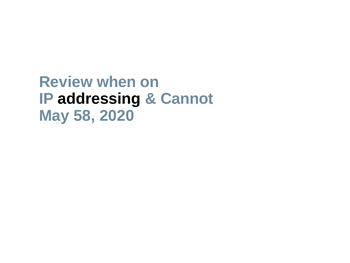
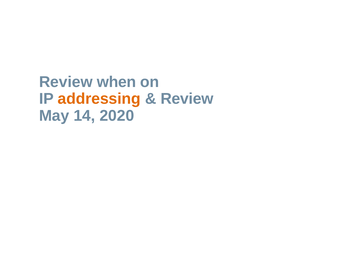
addressing colour: black -> orange
Cannot at (187, 99): Cannot -> Review
58: 58 -> 14
